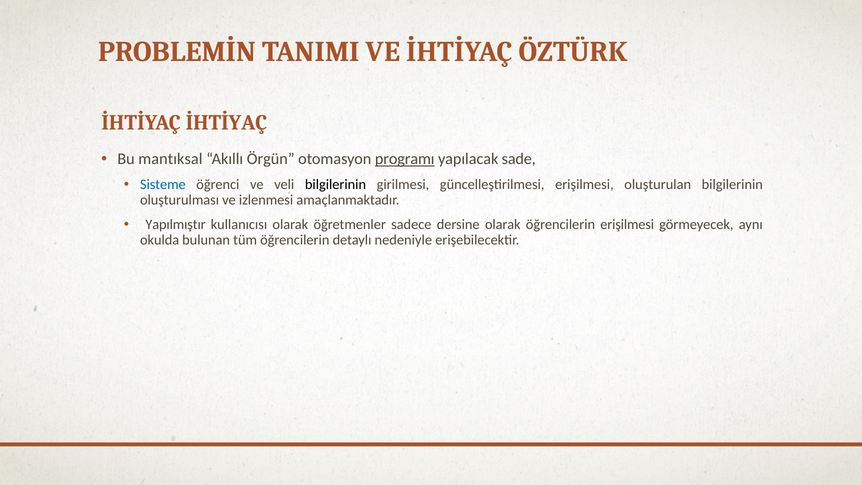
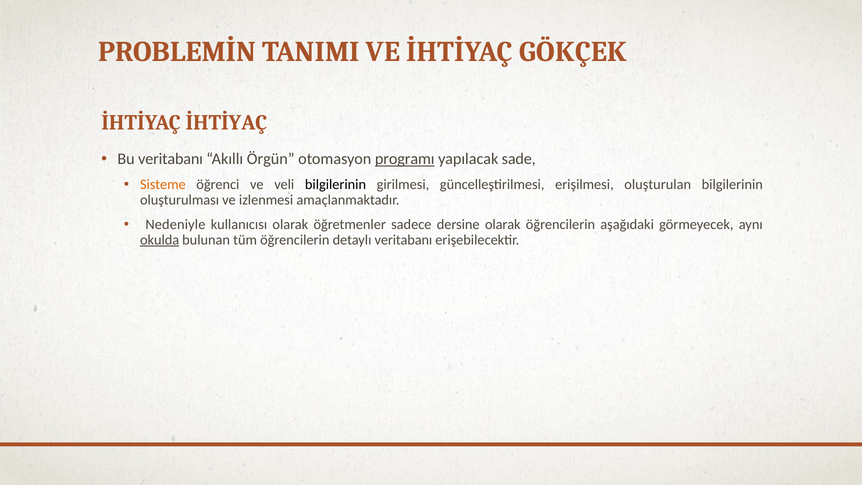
ÖZTÜRK: ÖZTÜRK -> GÖKÇEK
Bu mantıksal: mantıksal -> veritabanı
Sisteme colour: blue -> orange
Yapılmıştır: Yapılmıştır -> Nedeniyle
öğrencilerin erişilmesi: erişilmesi -> aşağıdaki
okulda underline: none -> present
detaylı nedeniyle: nedeniyle -> veritabanı
